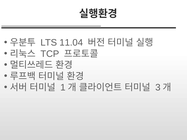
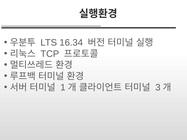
11.04: 11.04 -> 16.34
